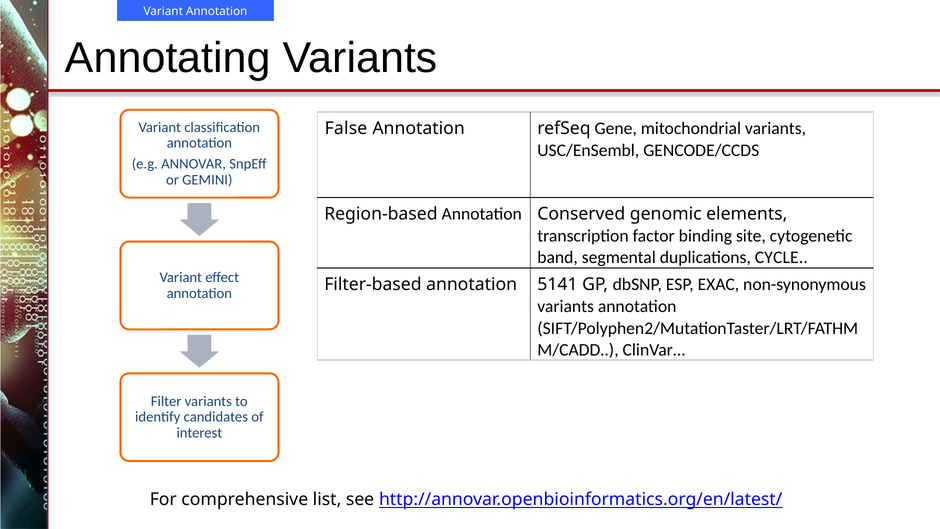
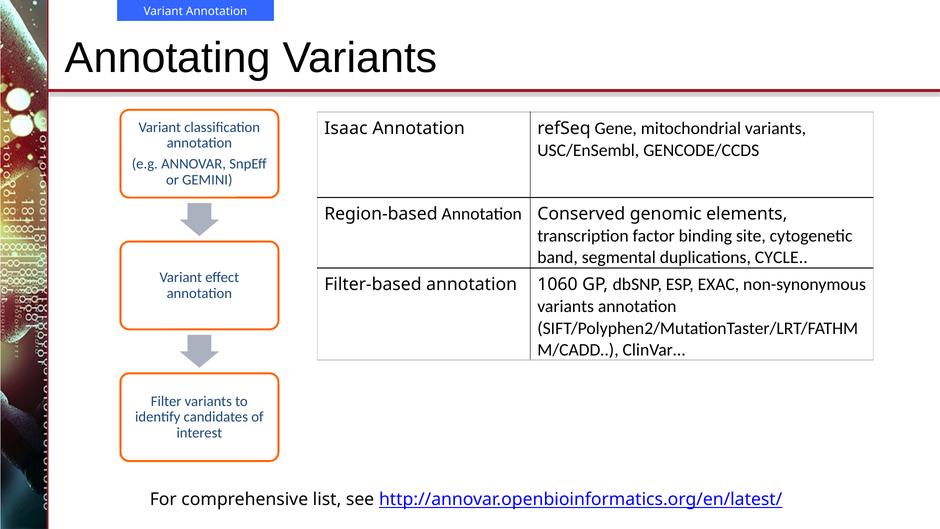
False: False -> Isaac
5141: 5141 -> 1060
